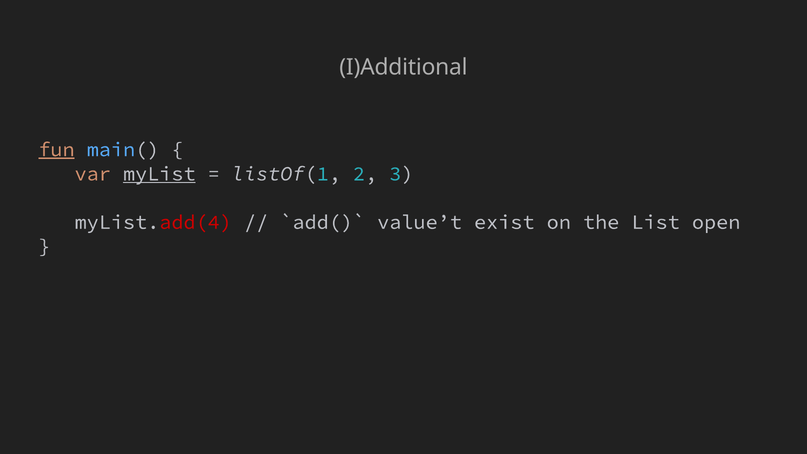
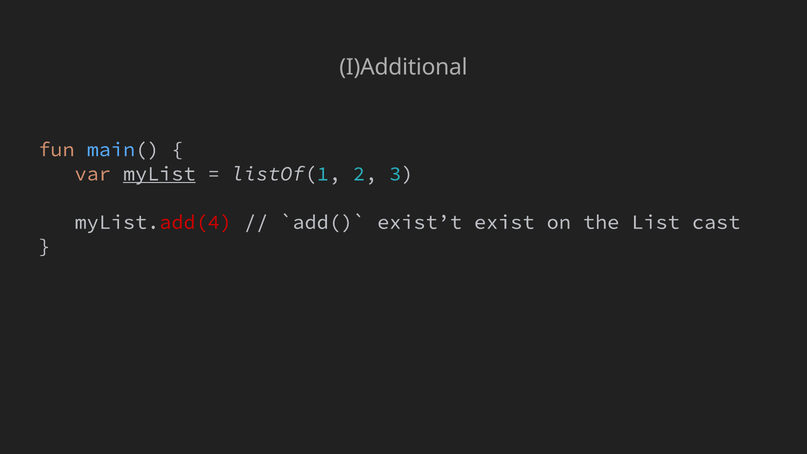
fun underline: present -> none
value’t: value’t -> exist’t
open: open -> cast
